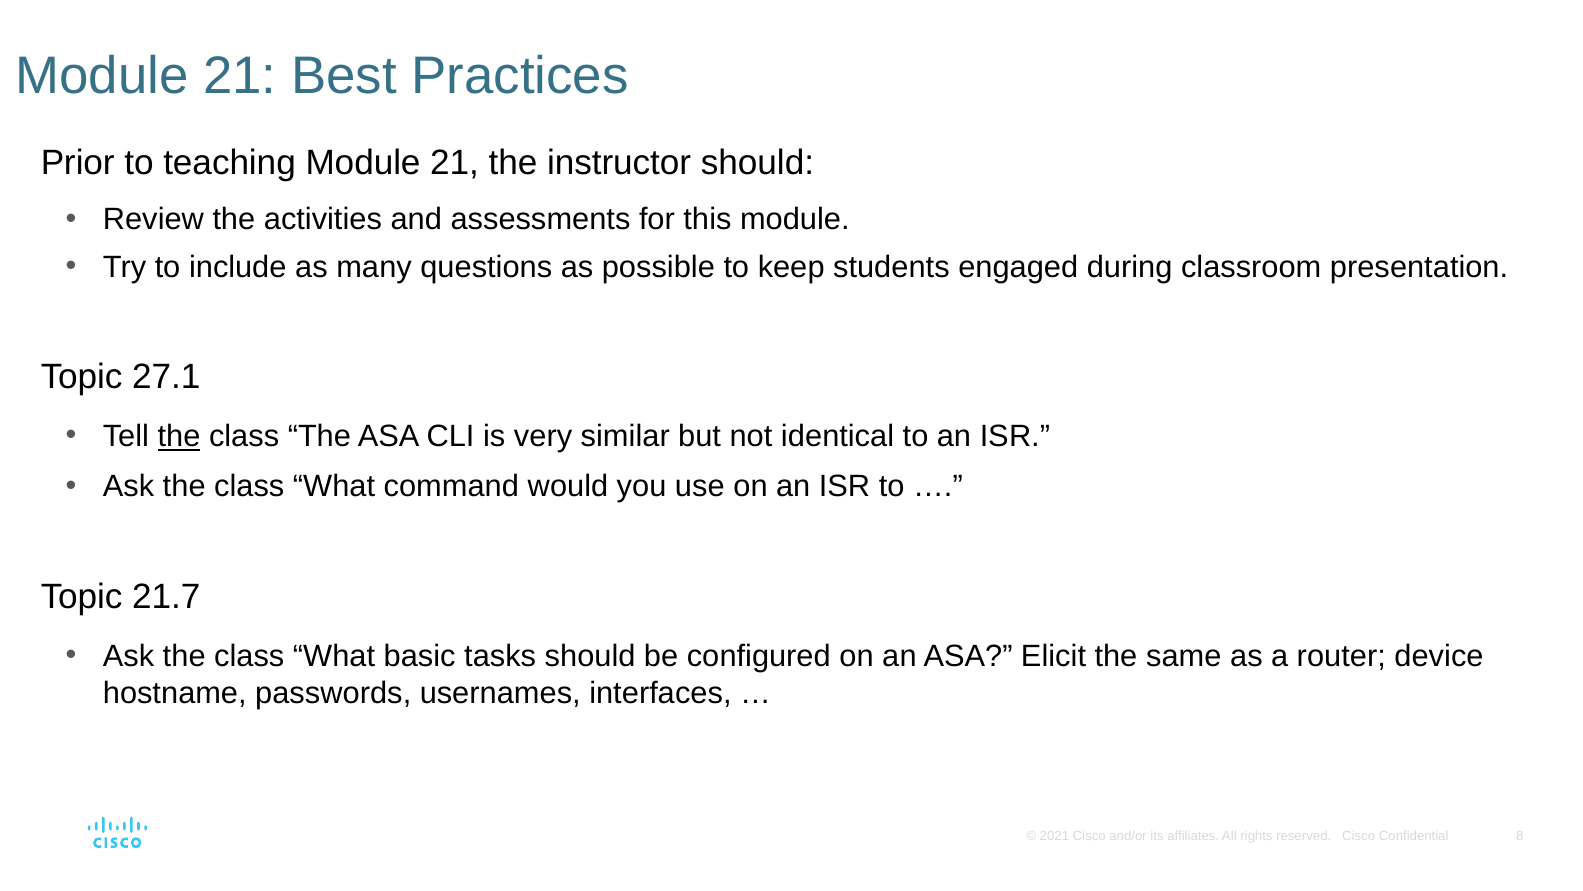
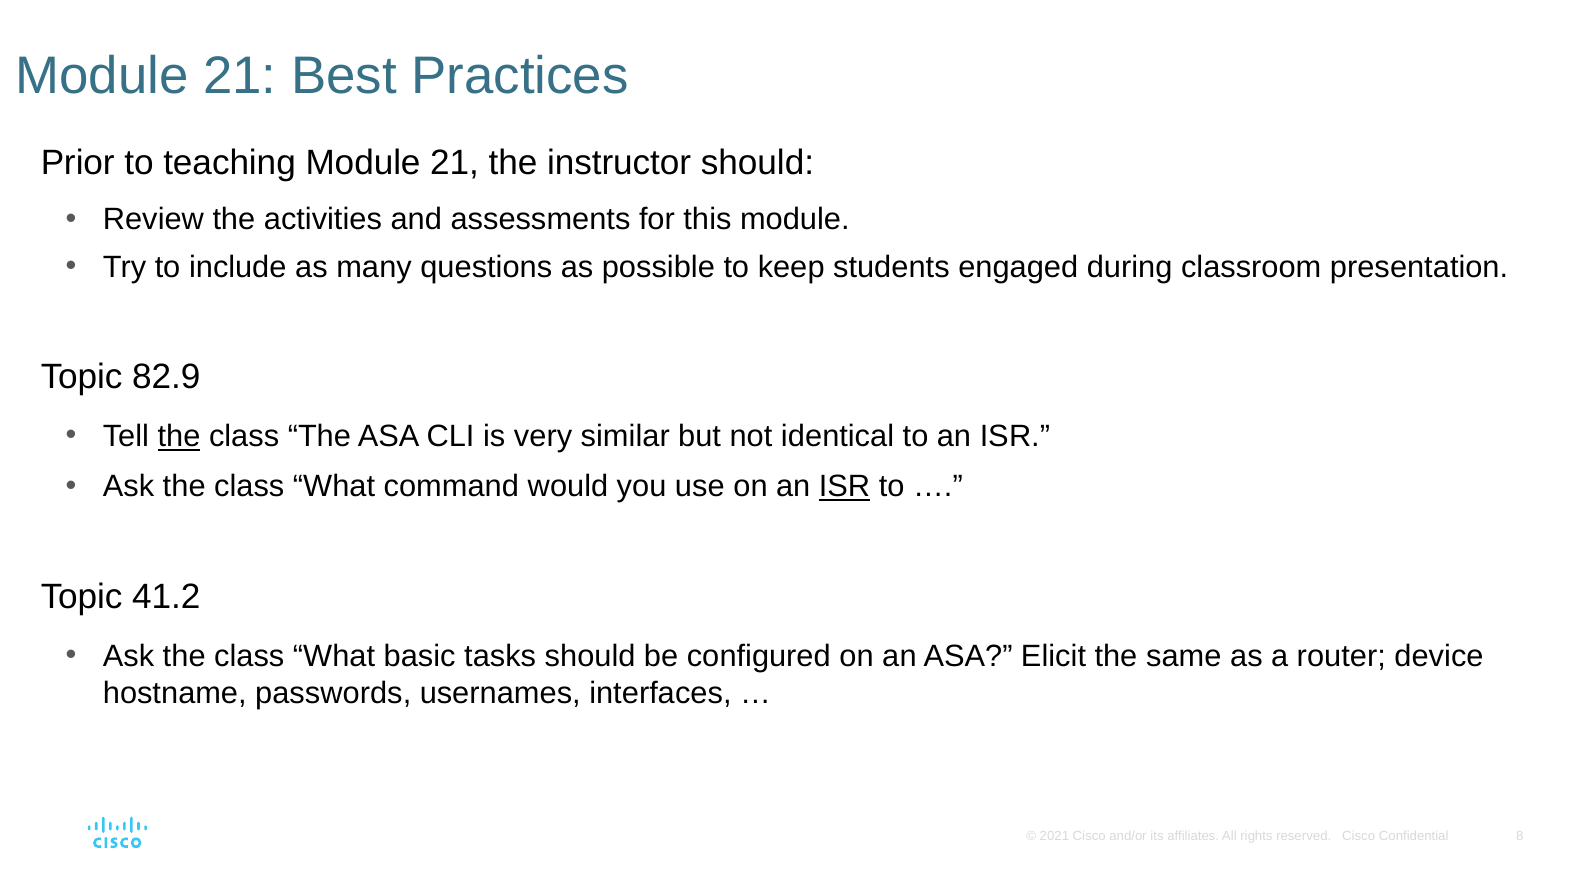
27.1: 27.1 -> 82.9
ISR at (845, 486) underline: none -> present
21.7: 21.7 -> 41.2
